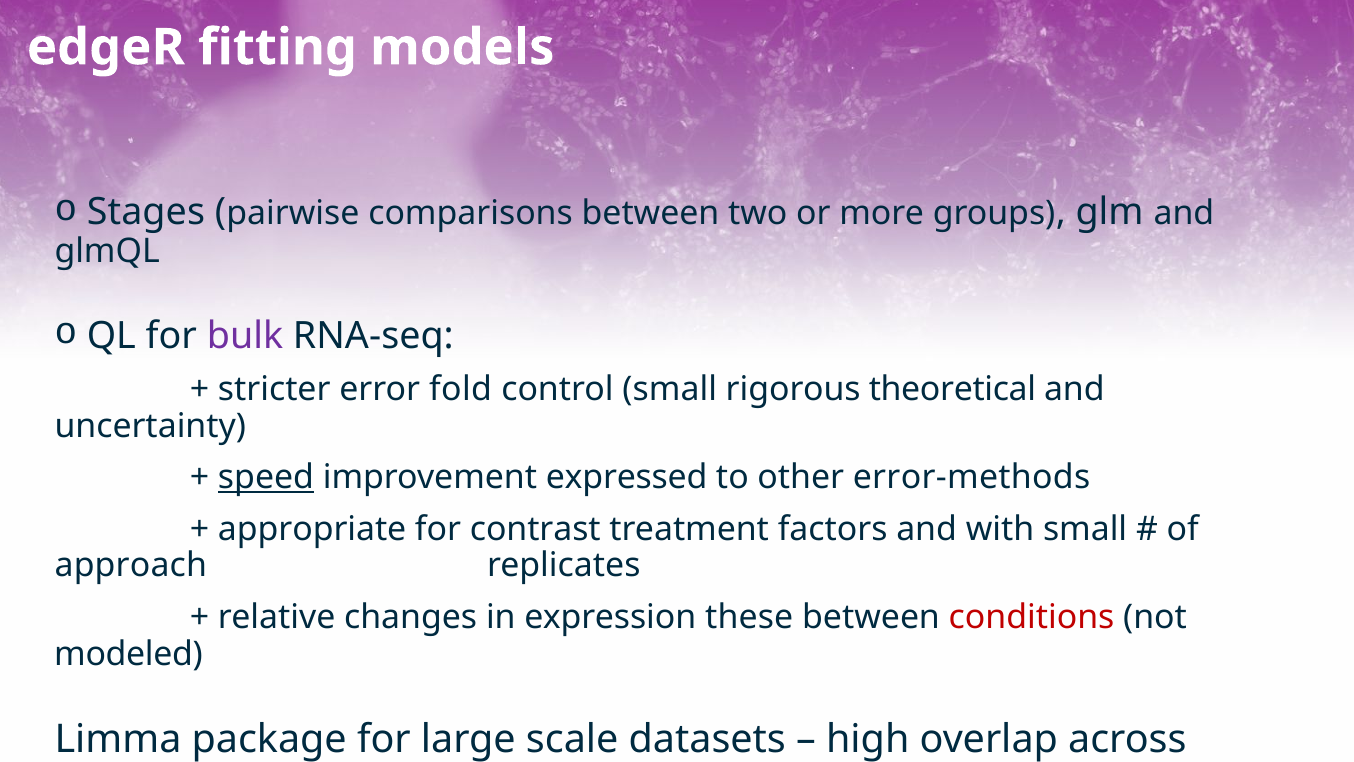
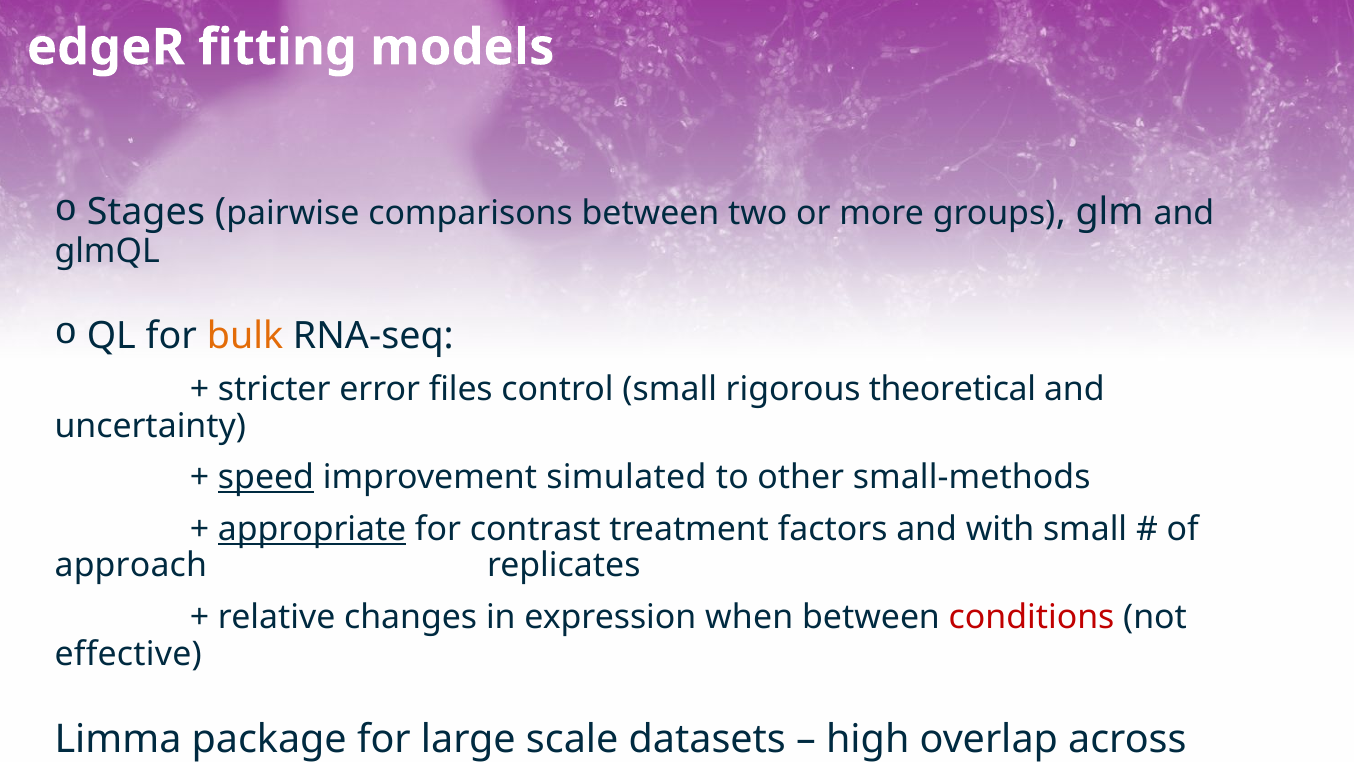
bulk colour: purple -> orange
fold: fold -> files
expressed: expressed -> simulated
error-methods: error-methods -> small-methods
appropriate underline: none -> present
these: these -> when
modeled: modeled -> effective
